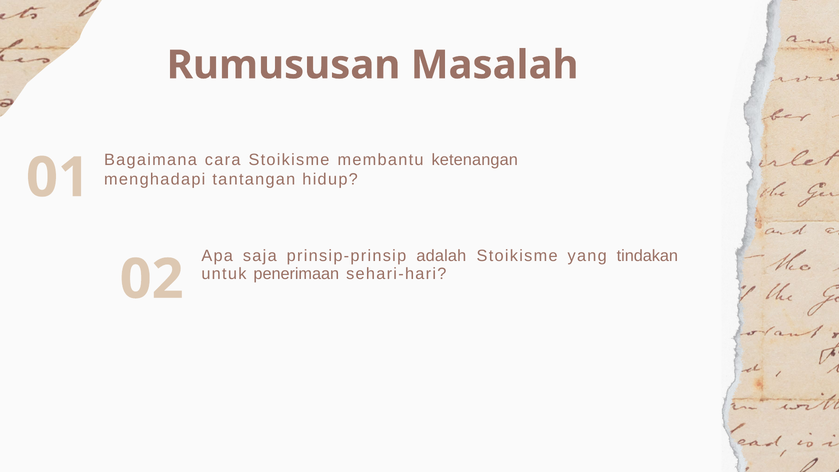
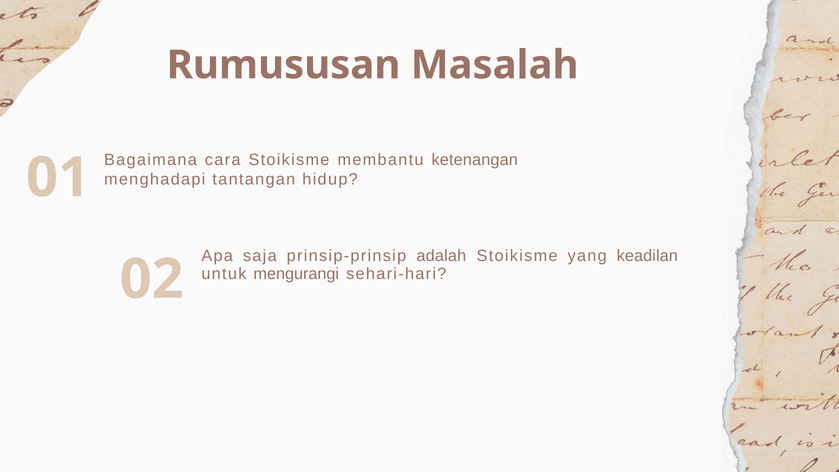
tindakan: tindakan -> keadilan
penerimaan: penerimaan -> mengurangi
